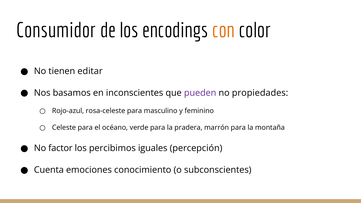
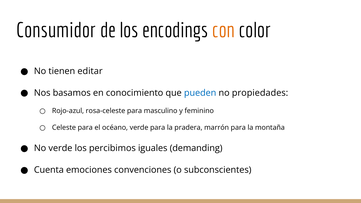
inconscientes: inconscientes -> conocimiento
pueden colour: purple -> blue
No factor: factor -> verde
percepción: percepción -> demanding
conocimiento: conocimiento -> convenciones
